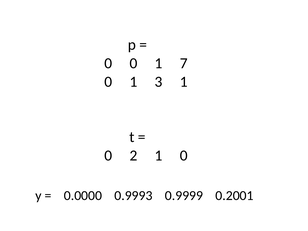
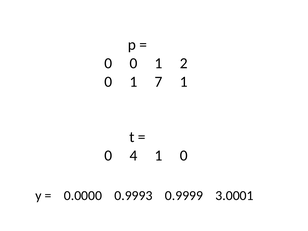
7: 7 -> 2
3: 3 -> 7
2: 2 -> 4
0.2001: 0.2001 -> 3.0001
